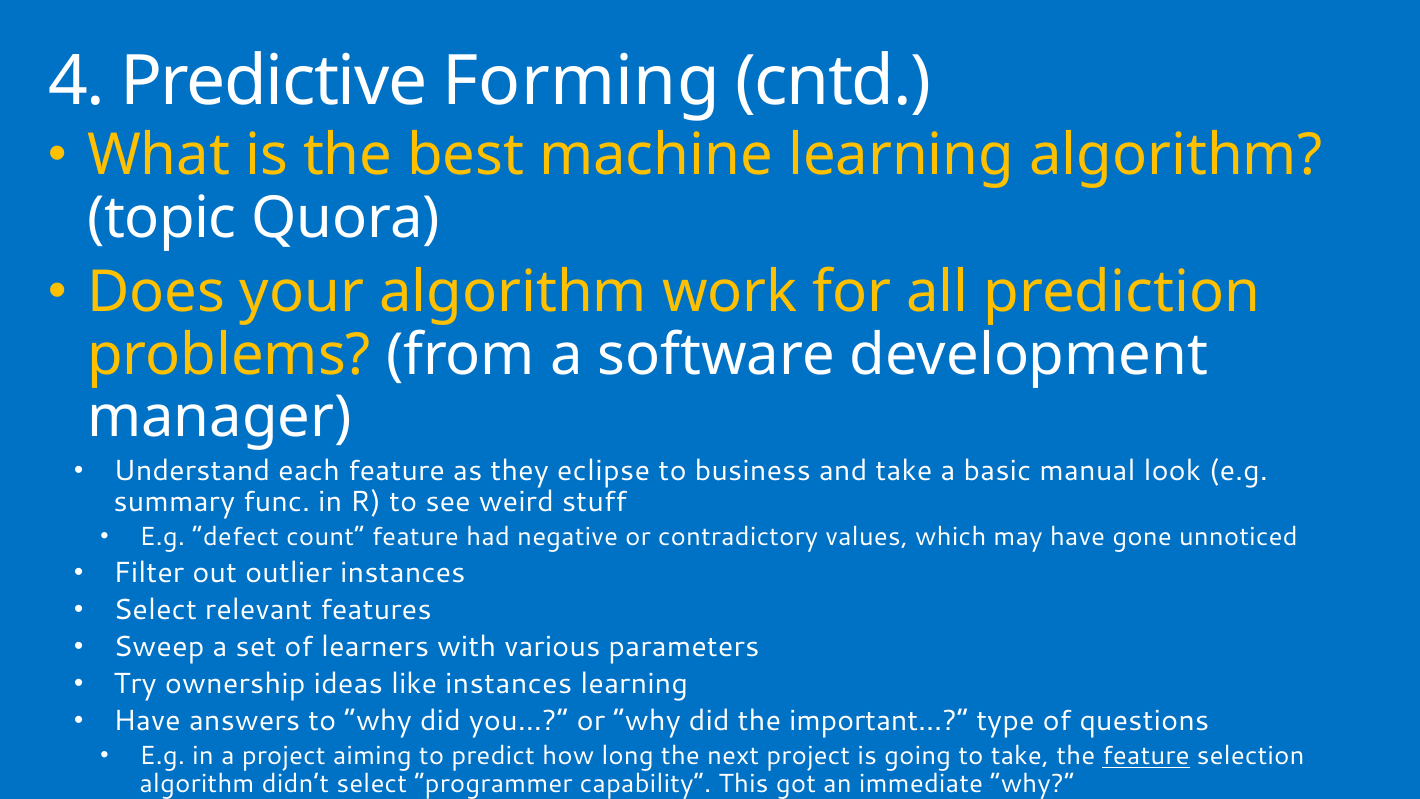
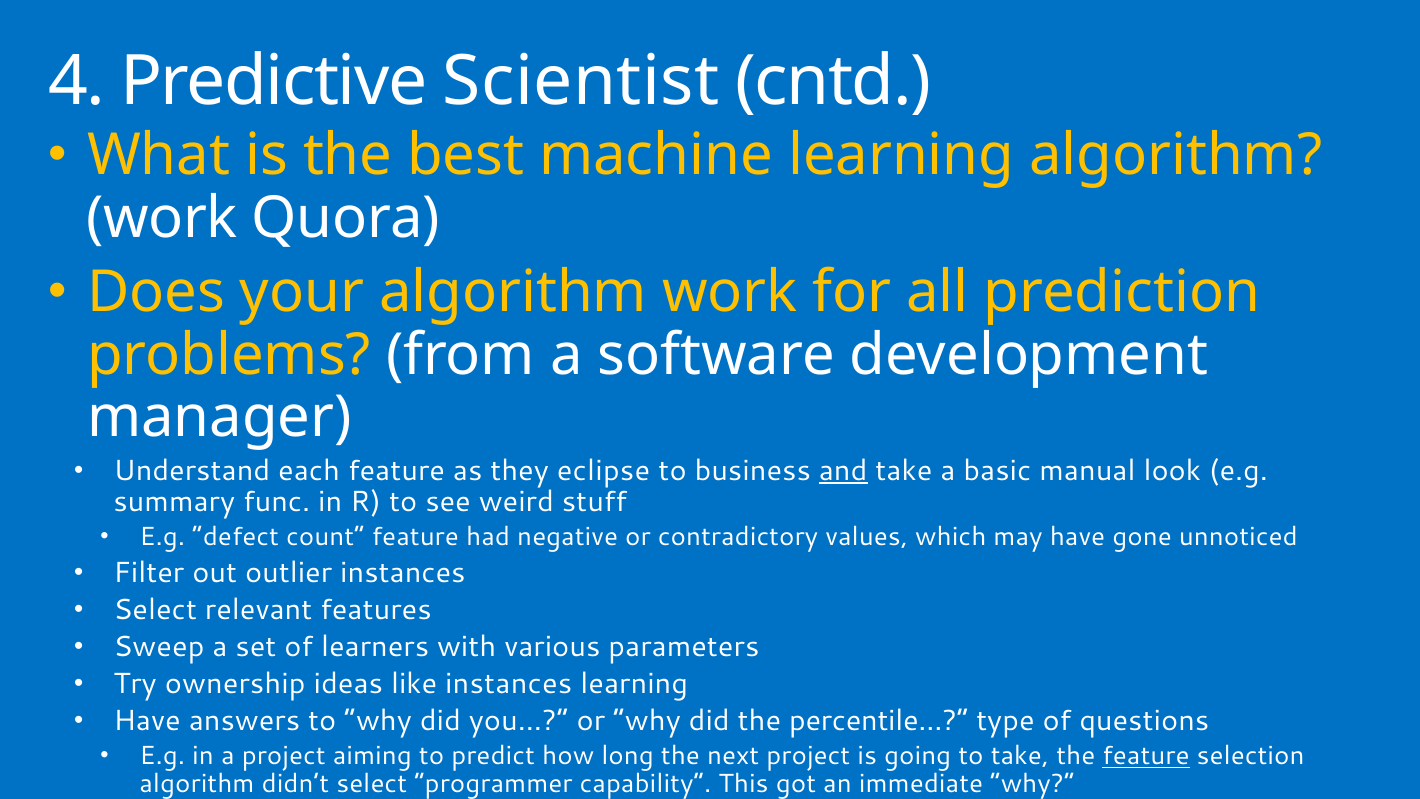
Forming: Forming -> Scientist
topic at (162, 218): topic -> work
and underline: none -> present
important…: important… -> percentile…
